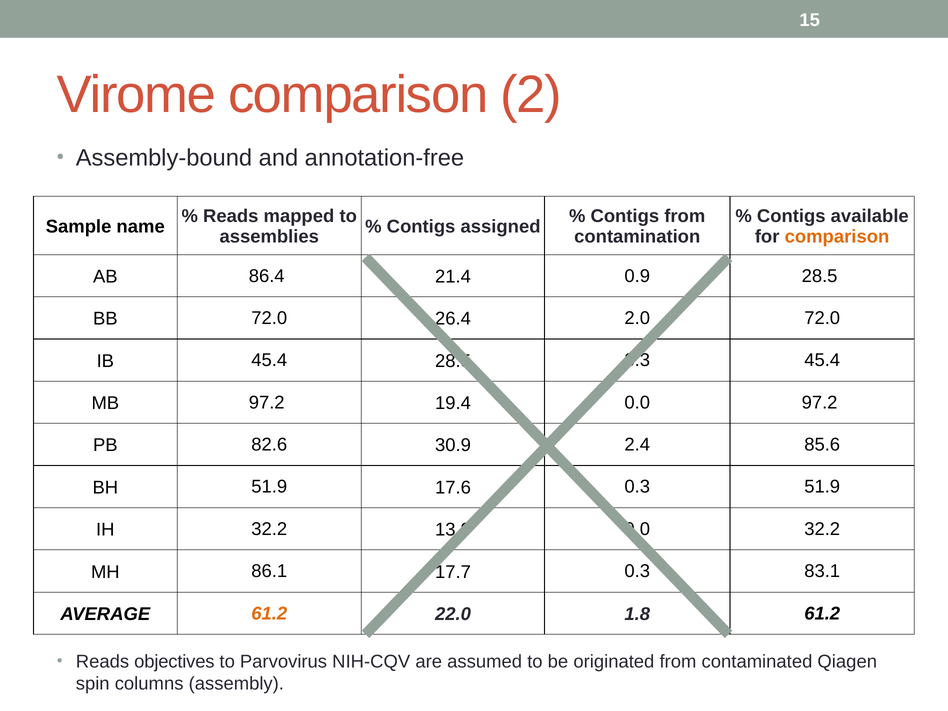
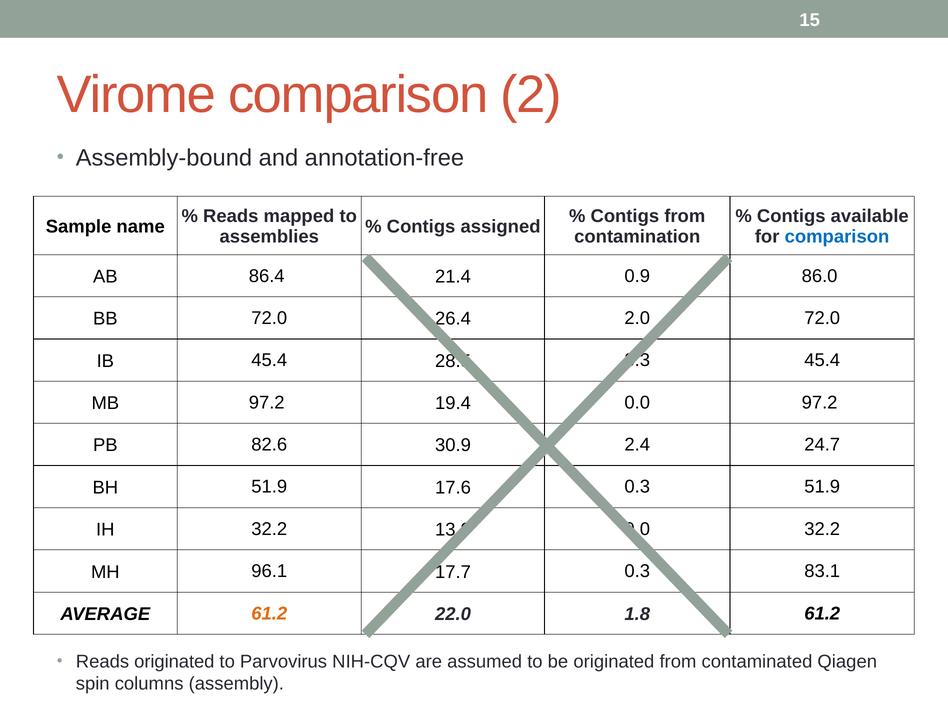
comparison at (837, 237) colour: orange -> blue
28.5 at (820, 276): 28.5 -> 86.0
85.6: 85.6 -> 24.7
86.1: 86.1 -> 96.1
Reads objectives: objectives -> originated
